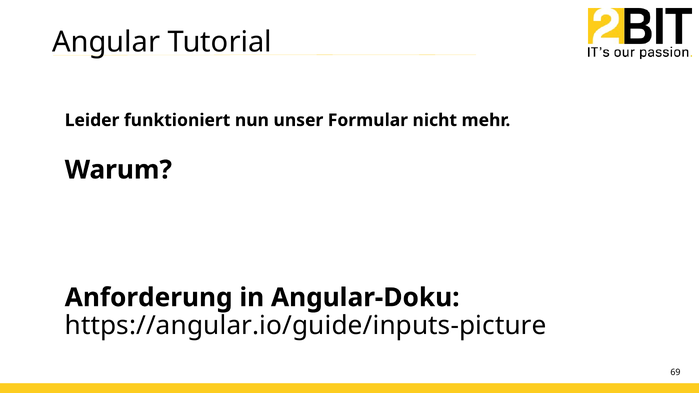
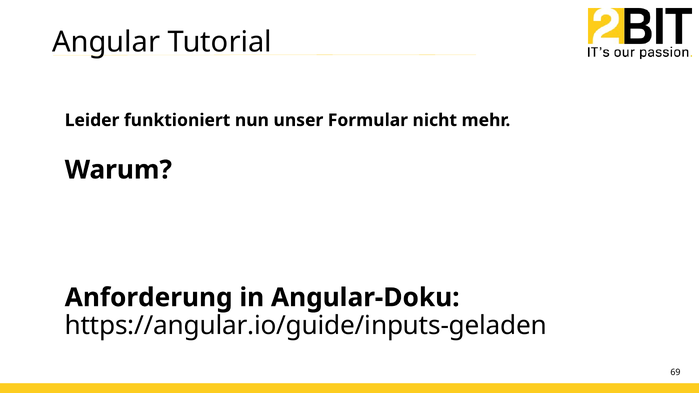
https://angular.io/guide/inputs-picture: https://angular.io/guide/inputs-picture -> https://angular.io/guide/inputs-geladen
